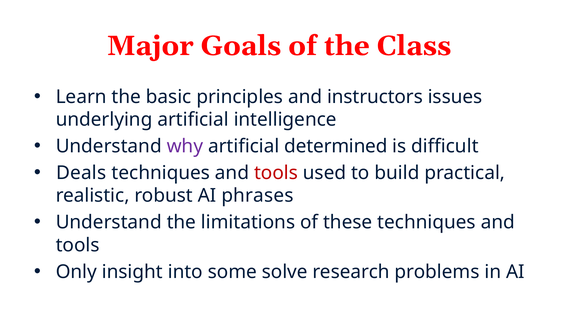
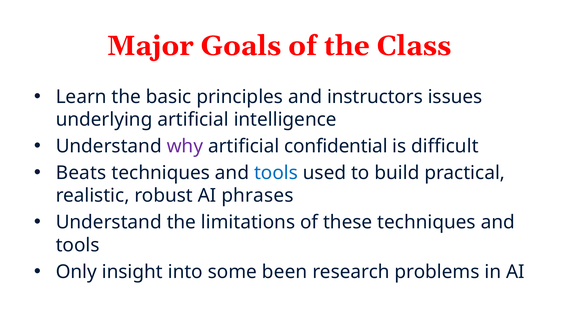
determined: determined -> confidential
Deals: Deals -> Beats
tools at (276, 173) colour: red -> blue
solve: solve -> been
